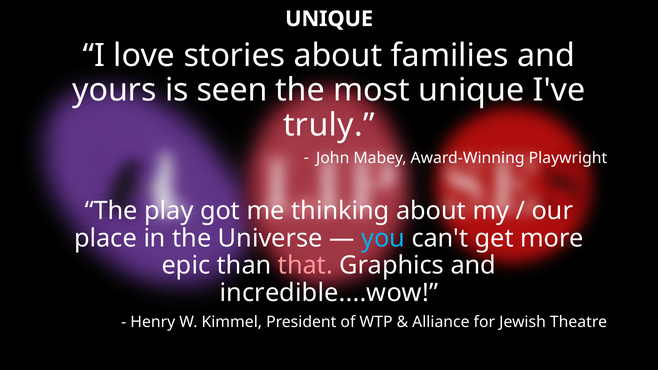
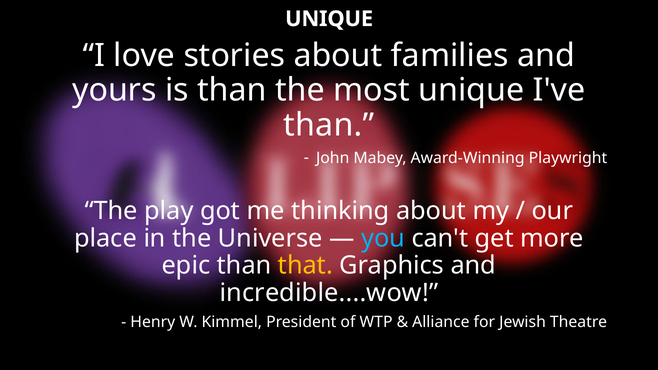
is seen: seen -> than
truly at (329, 125): truly -> than
that colour: pink -> yellow
